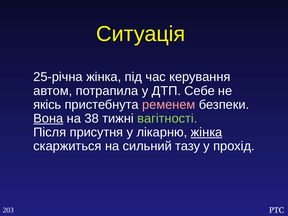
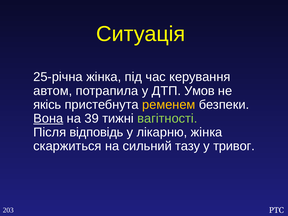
Себе: Себе -> Умов
ременем colour: pink -> yellow
38: 38 -> 39
присутня: присутня -> відповідь
жінка at (206, 132) underline: present -> none
прохід: прохід -> тривог
